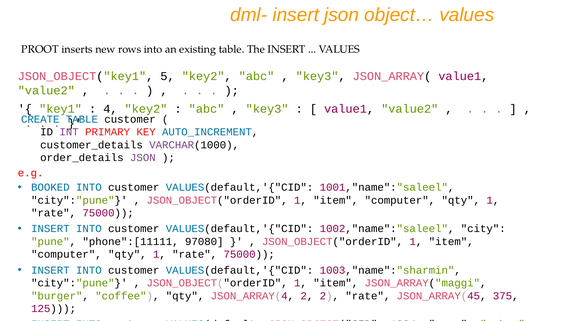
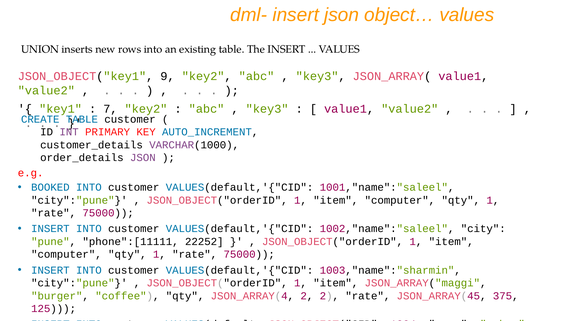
PROOT: PROOT -> UNION
5: 5 -> 9
4: 4 -> 7
97080: 97080 -> 22252
